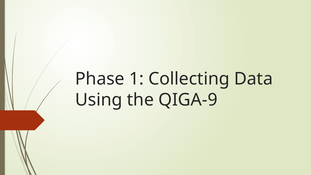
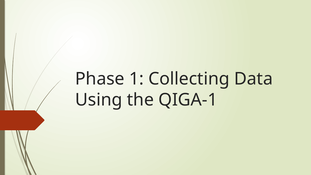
QIGA-9: QIGA-9 -> QIGA-1
